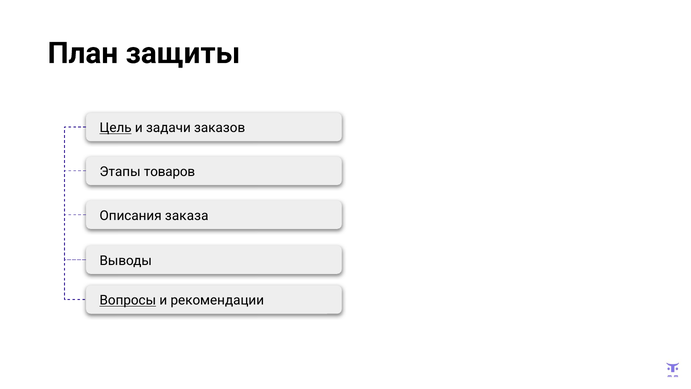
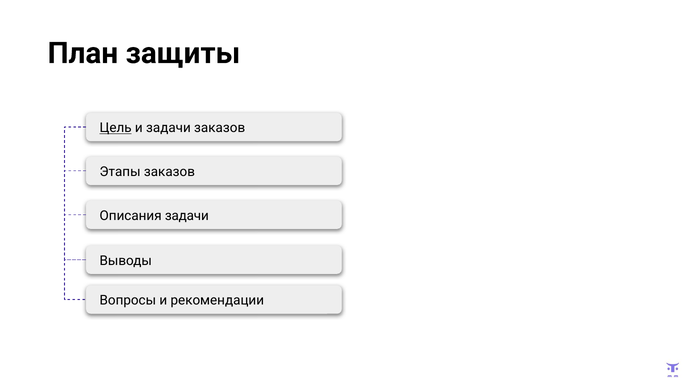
Этапы товаров: товаров -> заказов
Описания заказа: заказа -> задачи
Вопросы underline: present -> none
